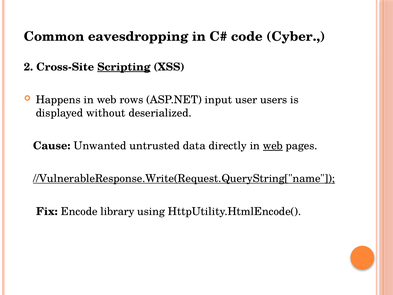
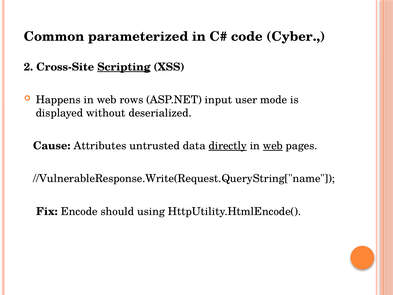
eavesdropping: eavesdropping -> parameterized
users: users -> mode
Unwanted: Unwanted -> Attributes
directly underline: none -> present
//VulnerableResponse.Write(Request.QueryString["name underline: present -> none
library: library -> should
